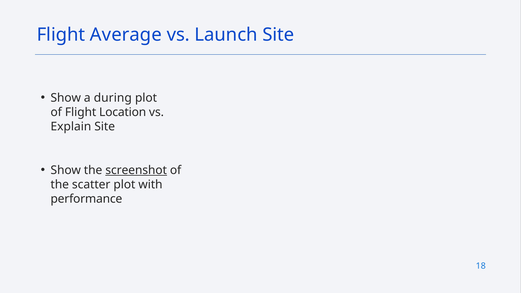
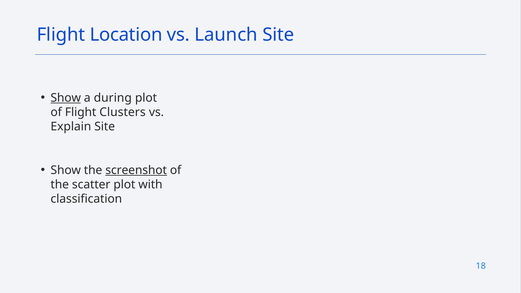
Average: Average -> Location
Show at (66, 98) underline: none -> present
Location: Location -> Clusters
performance: performance -> classification
